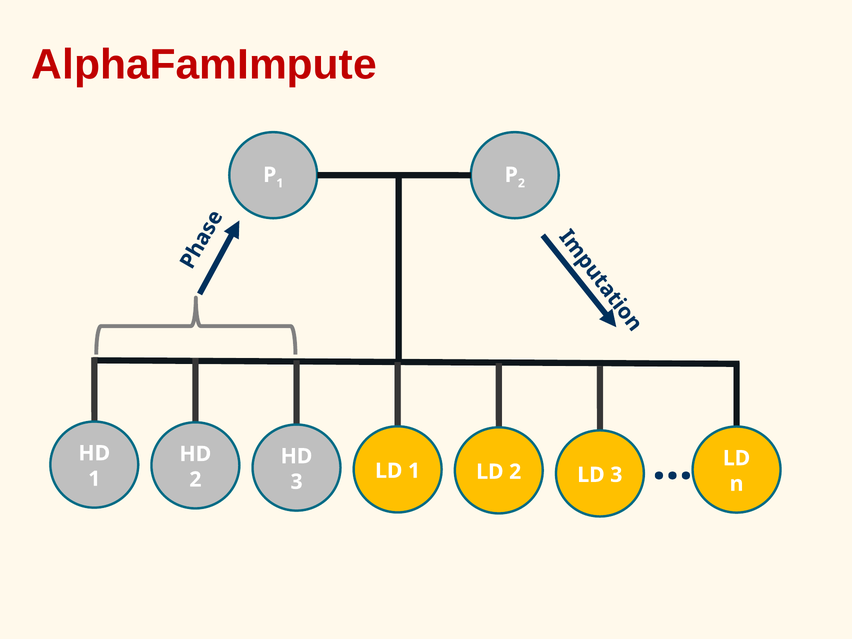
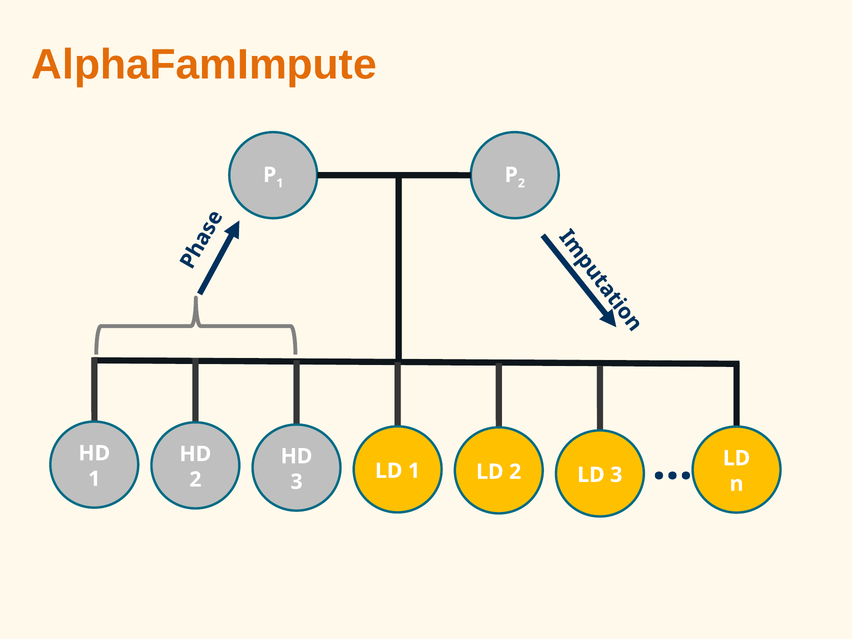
AlphaFamImpute colour: red -> orange
